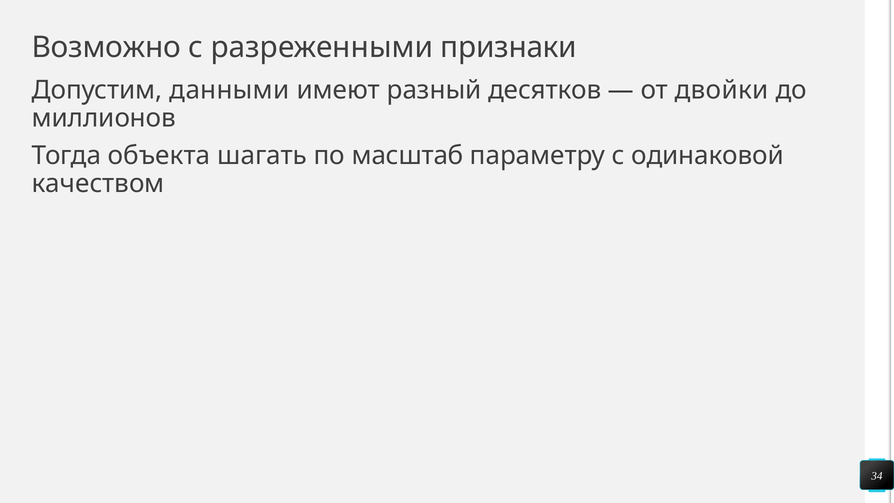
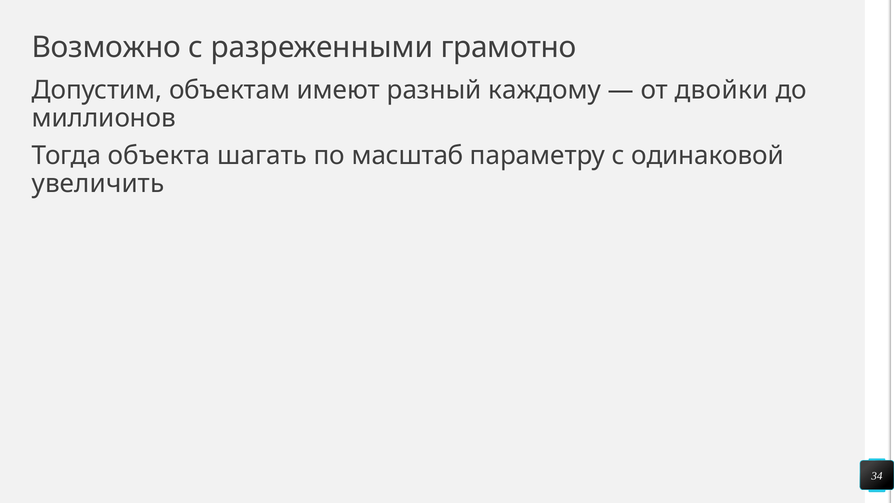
признаки: признаки -> грамотно
данными: данными -> объектам
десятков: десятков -> каждому
качеством: качеством -> увеличить
